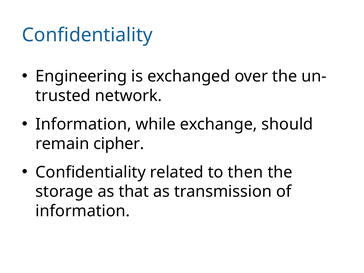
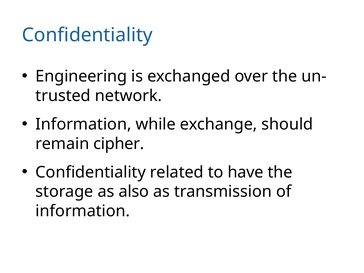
then: then -> have
that: that -> also
